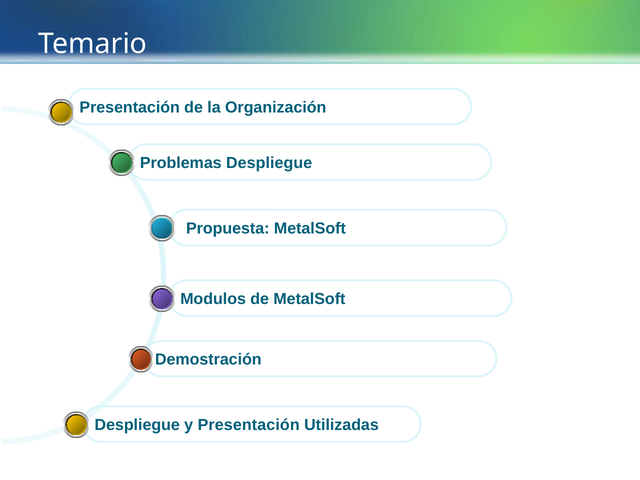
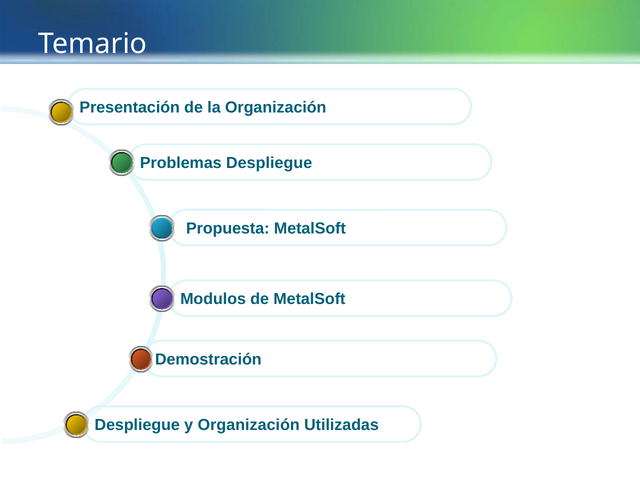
y Presentación: Presentación -> Organización
